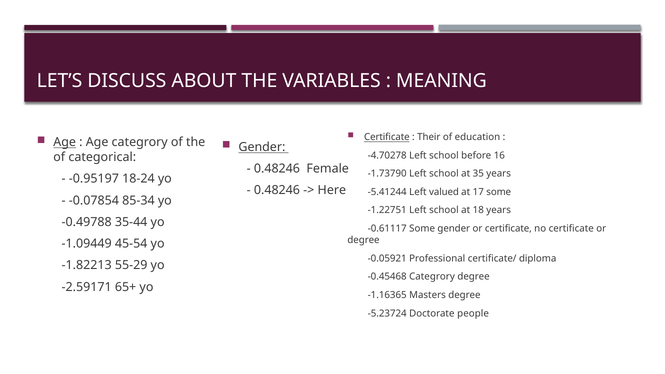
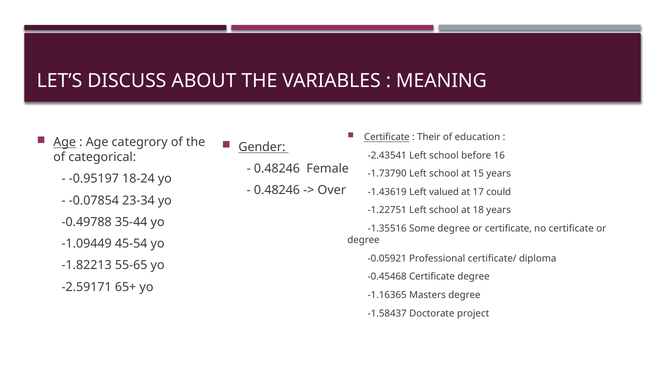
-4.70278: -4.70278 -> -2.43541
35: 35 -> 15
Here: Here -> Over
-5.41244: -5.41244 -> -1.43619
17 some: some -> could
85-34: 85-34 -> 23-34
-0.61117: -0.61117 -> -1.35516
Some gender: gender -> degree
55-29: 55-29 -> 55-65
-0.45468 Categrory: Categrory -> Certificate
-5.23724: -5.23724 -> -1.58437
people: people -> project
